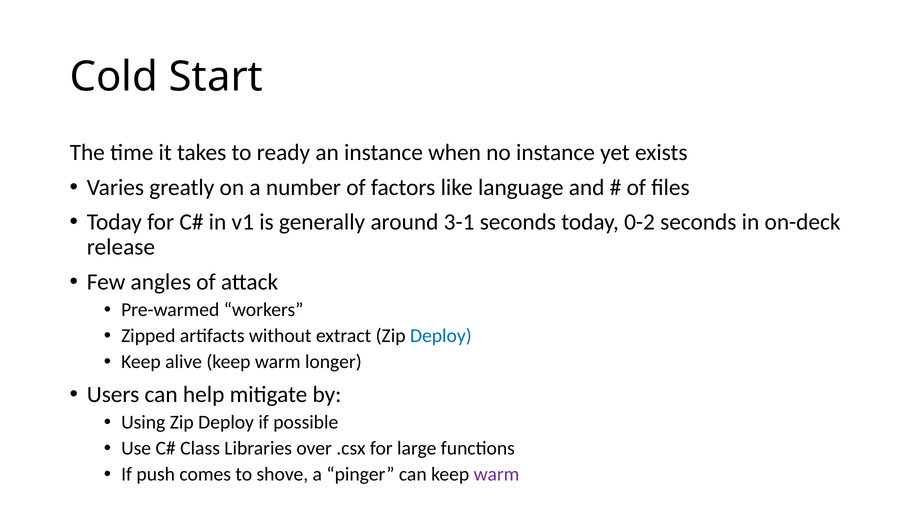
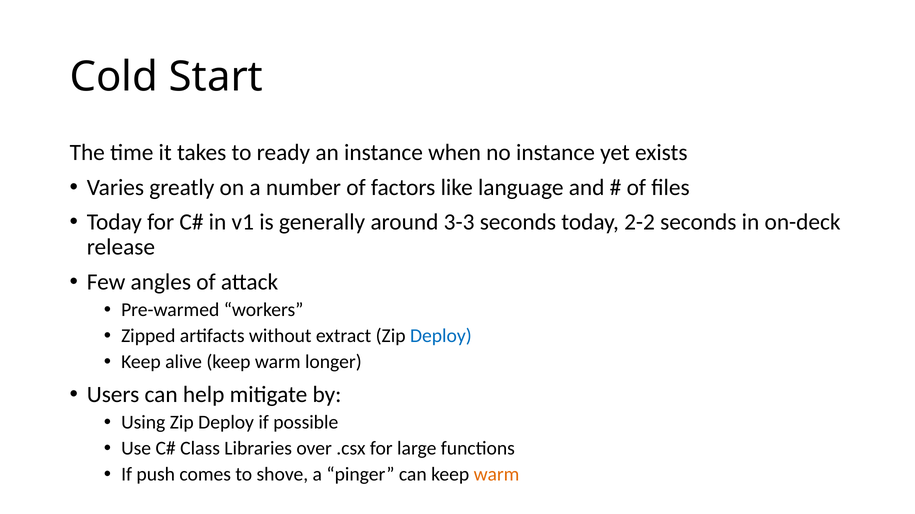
3-1: 3-1 -> 3-3
0-2: 0-2 -> 2-2
warm at (497, 475) colour: purple -> orange
